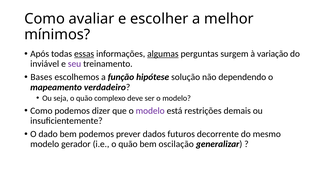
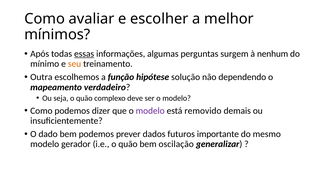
algumas underline: present -> none
variação: variação -> nenhum
inviável: inviável -> mínimo
seu colour: purple -> orange
Bases: Bases -> Outra
restrições: restrições -> removido
decorrente: decorrente -> importante
